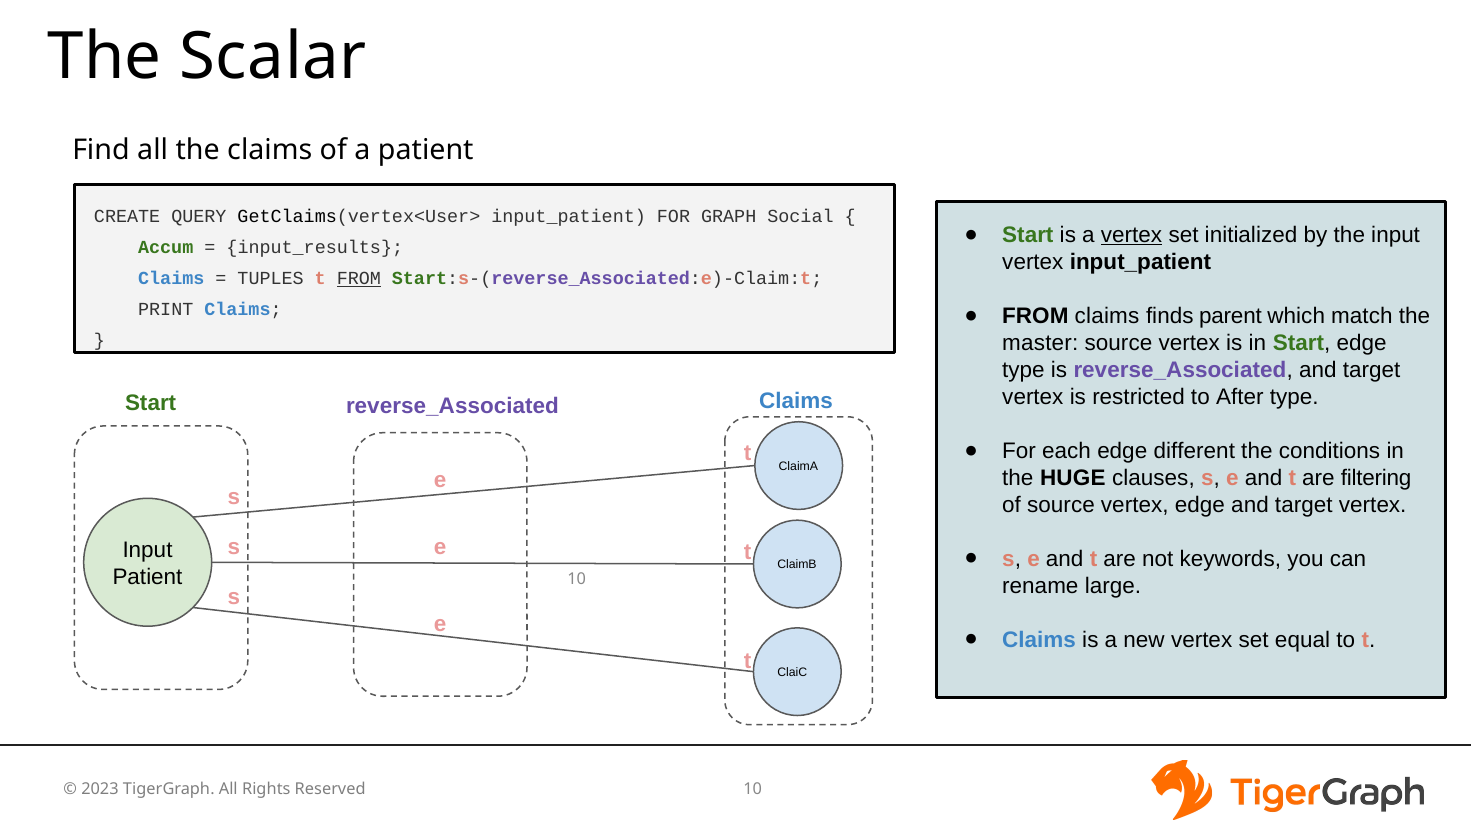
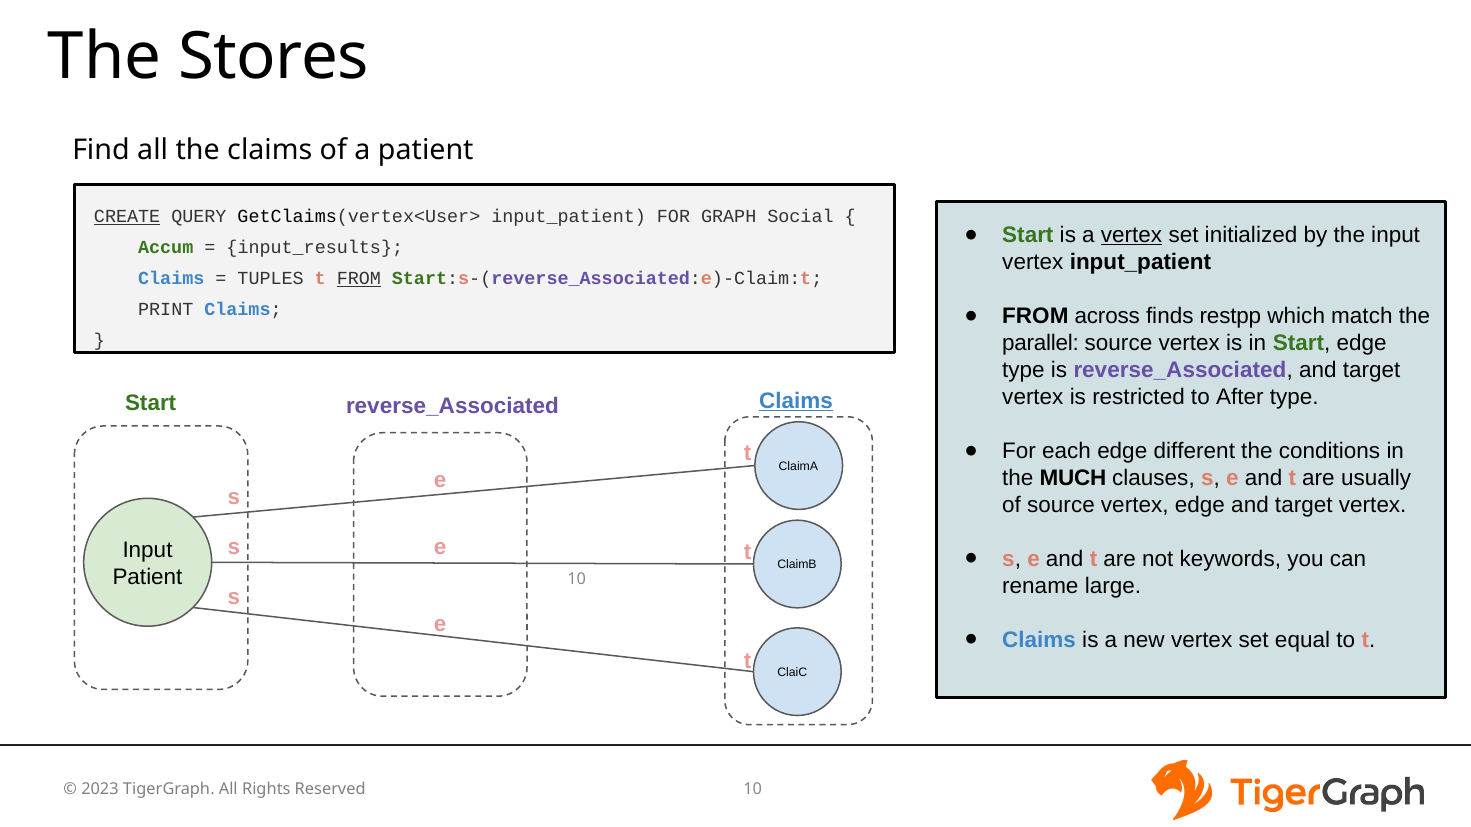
Scalar: Scalar -> Stores
CREATE underline: none -> present
FROM claims: claims -> across
parent: parent -> restpp
master: master -> parallel
Claims at (796, 401) underline: none -> present
HUGE: HUGE -> MUCH
filtering: filtering -> usually
